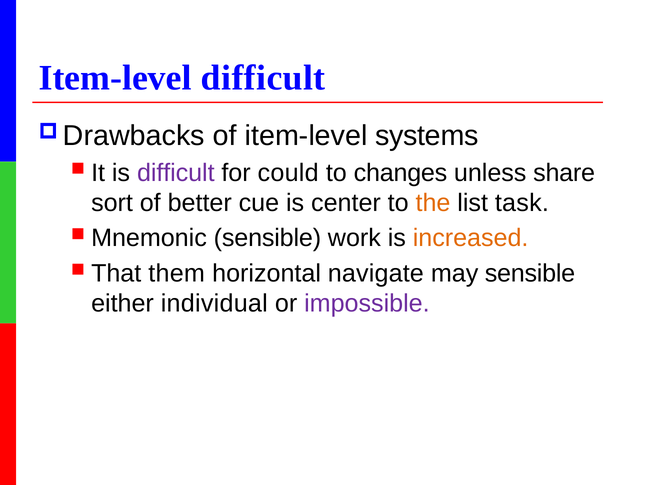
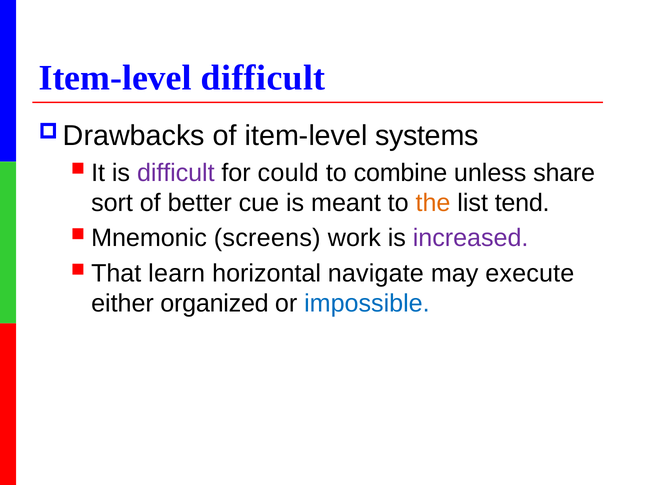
changes: changes -> combine
center: center -> meant
task: task -> tend
Mnemonic sensible: sensible -> screens
increased colour: orange -> purple
them: them -> learn
may sensible: sensible -> execute
individual: individual -> organized
impossible colour: purple -> blue
